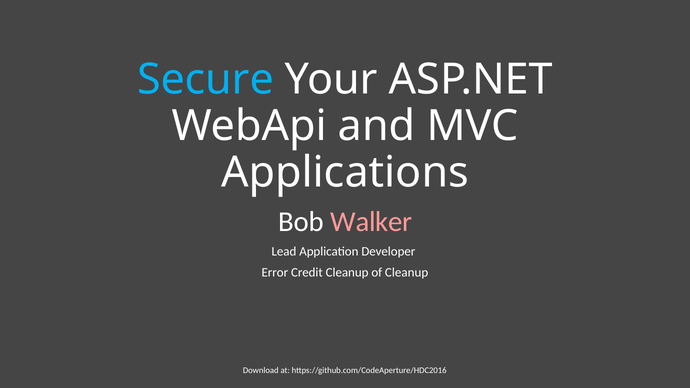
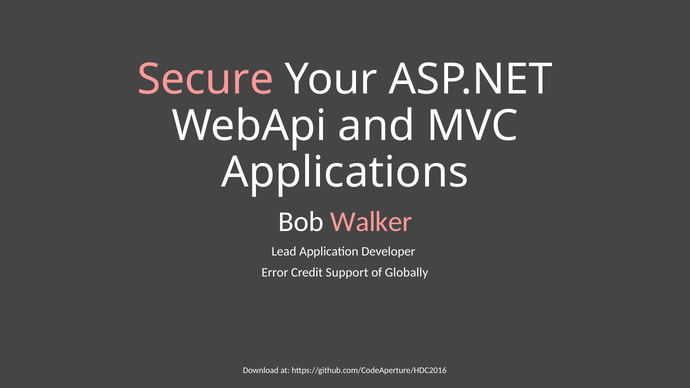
Secure colour: light blue -> pink
Credit Cleanup: Cleanup -> Support
of Cleanup: Cleanup -> Globally
